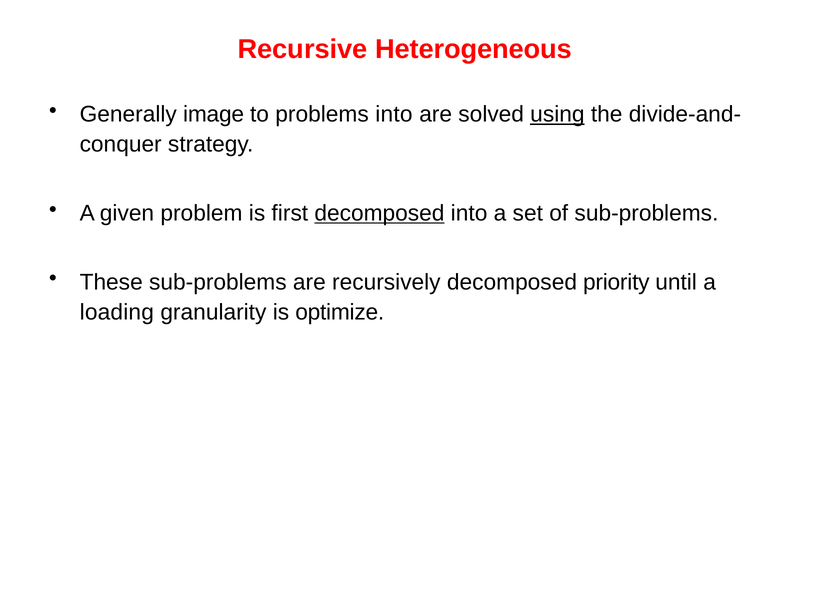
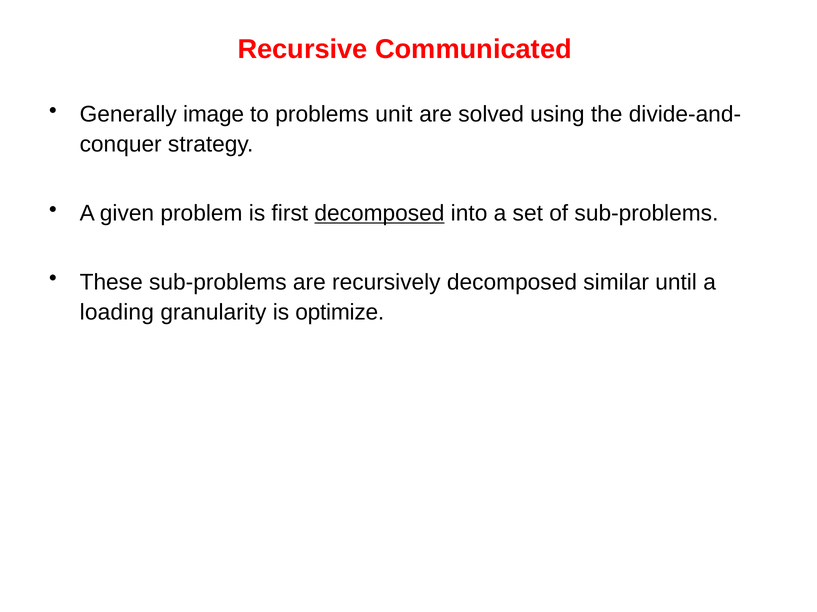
Heterogeneous: Heterogeneous -> Communicated
problems into: into -> unit
using underline: present -> none
priority: priority -> similar
